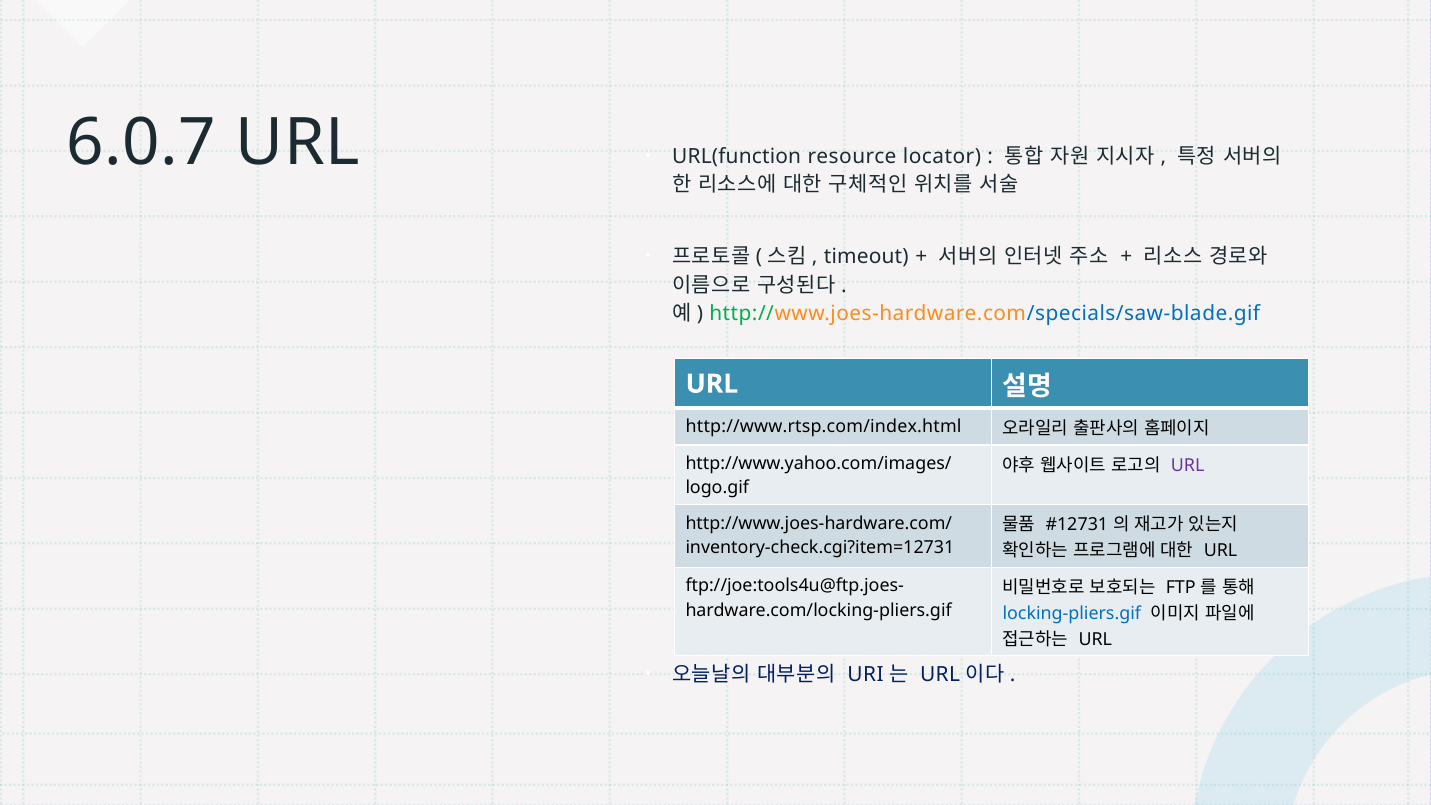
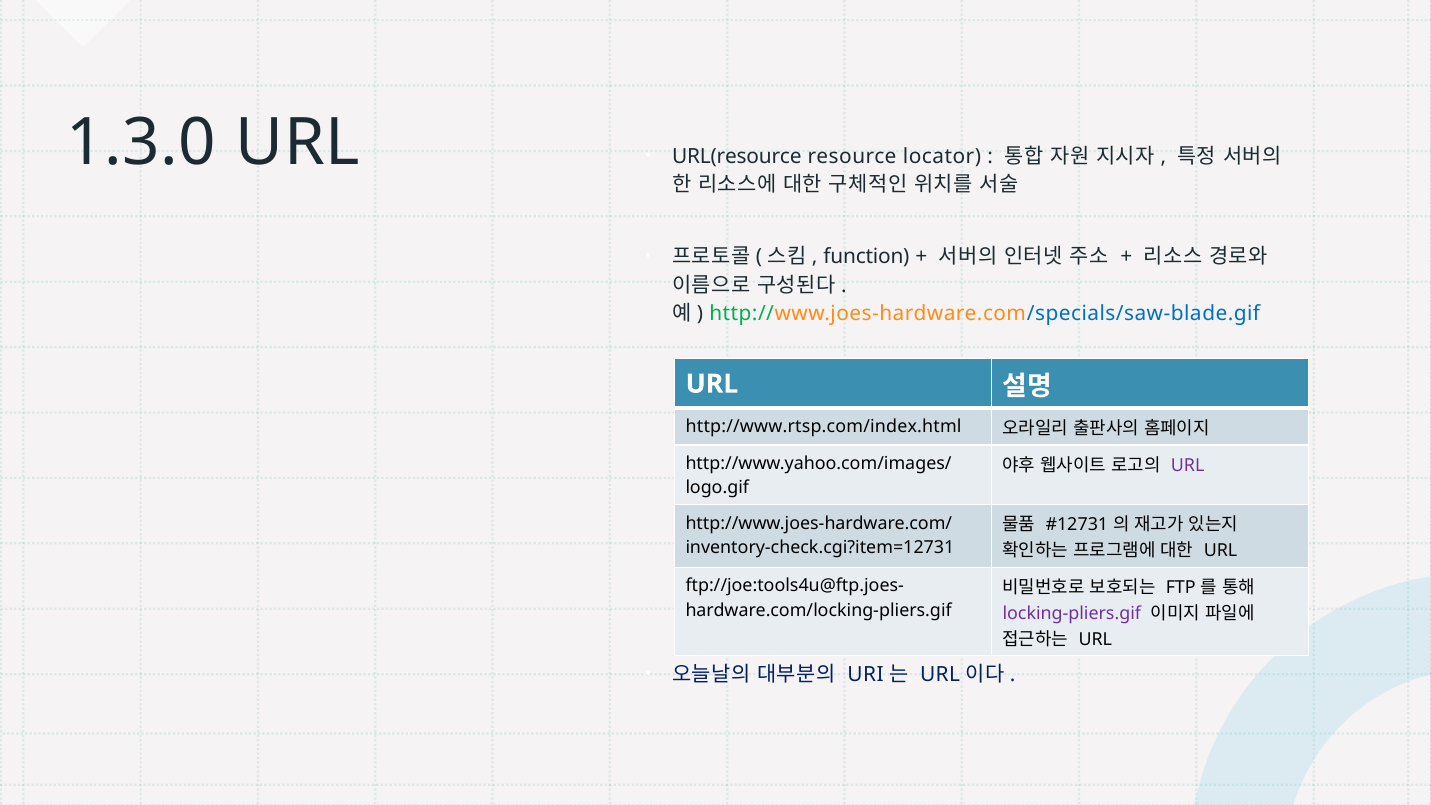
6.0.7: 6.0.7 -> 1.3.0
URL(function: URL(function -> URL(resource
timeout: timeout -> function
locking-pliers.gif colour: blue -> purple
